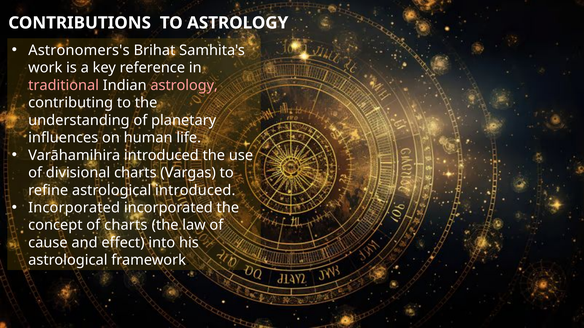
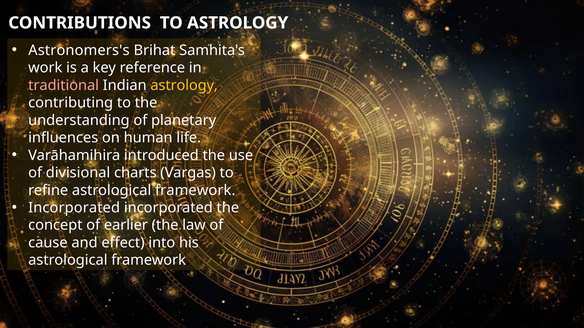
astrology at (184, 85) colour: pink -> yellow
refine astrological introduced: introduced -> framework
of charts: charts -> earlier
